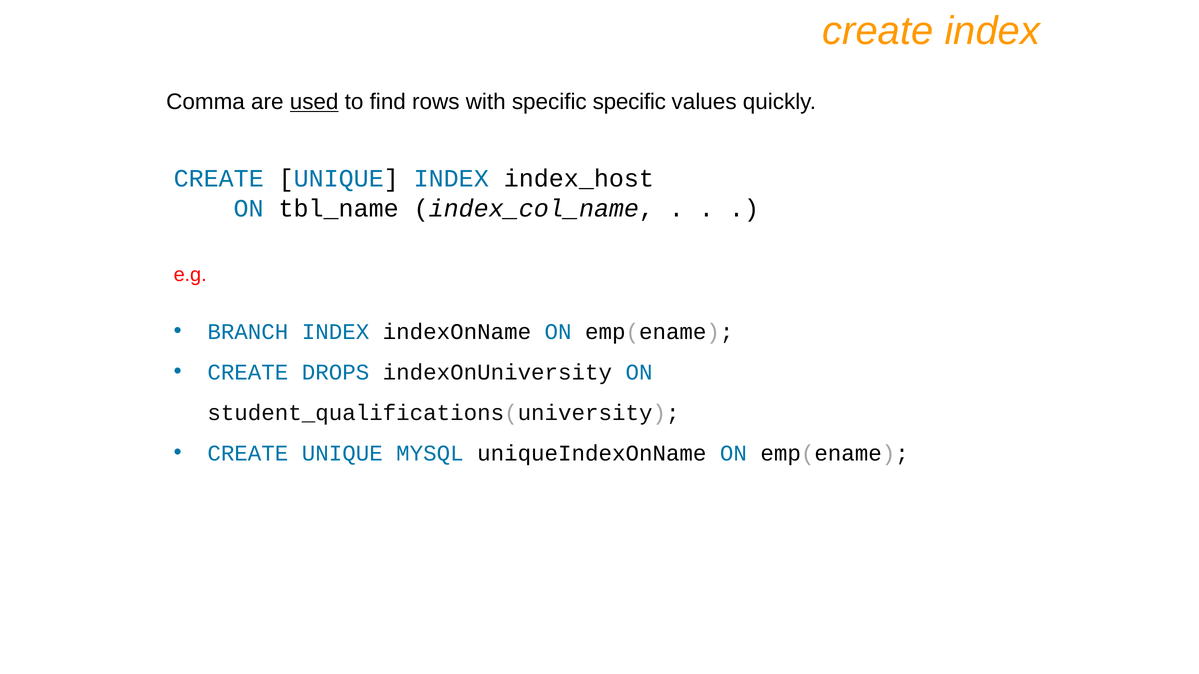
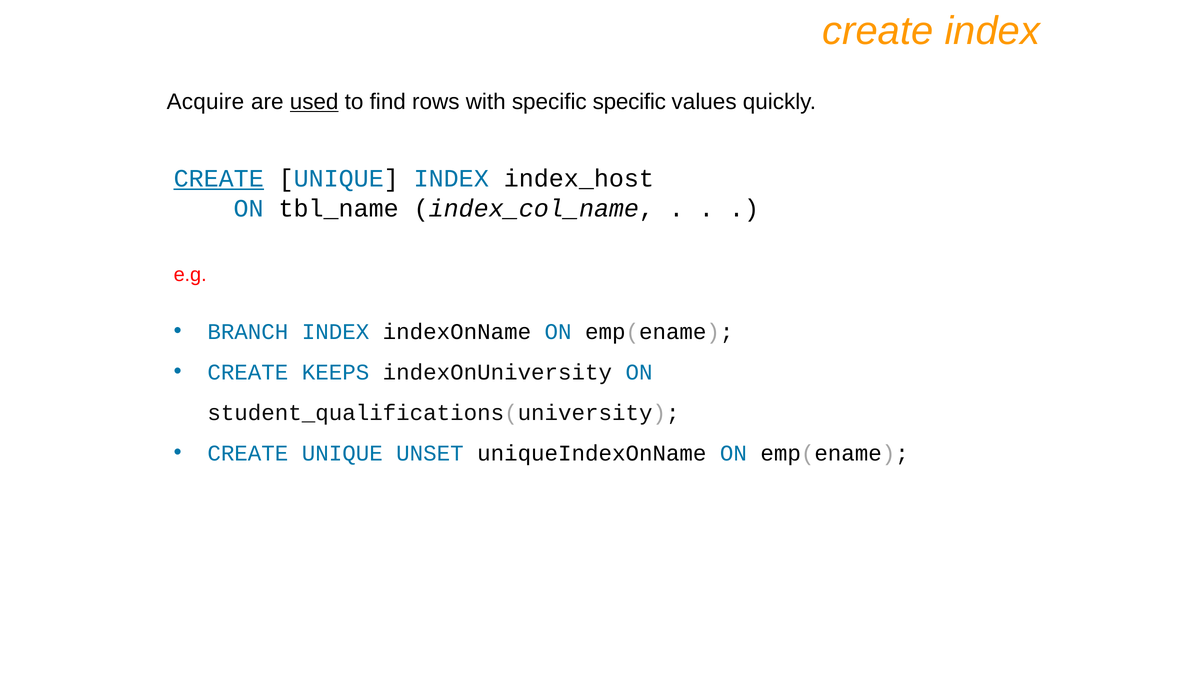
Comma: Comma -> Acquire
CREATE at (219, 179) underline: none -> present
DROPS: DROPS -> KEEPS
MYSQL: MYSQL -> UNSET
